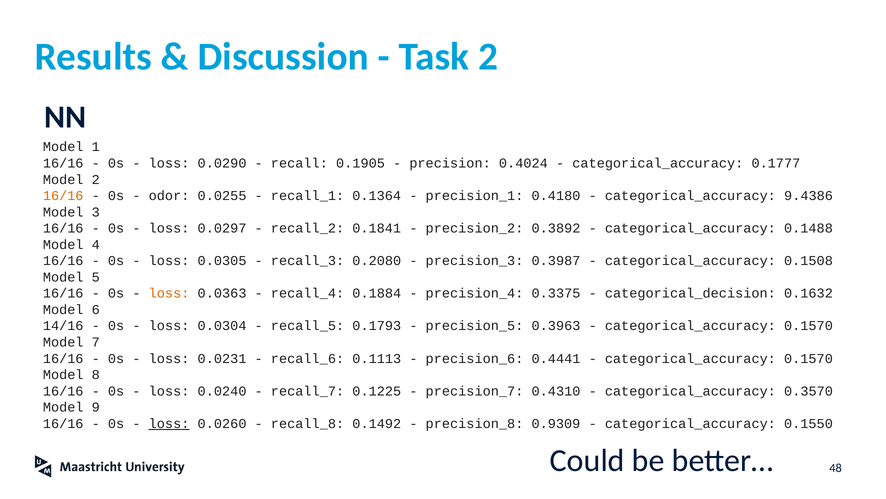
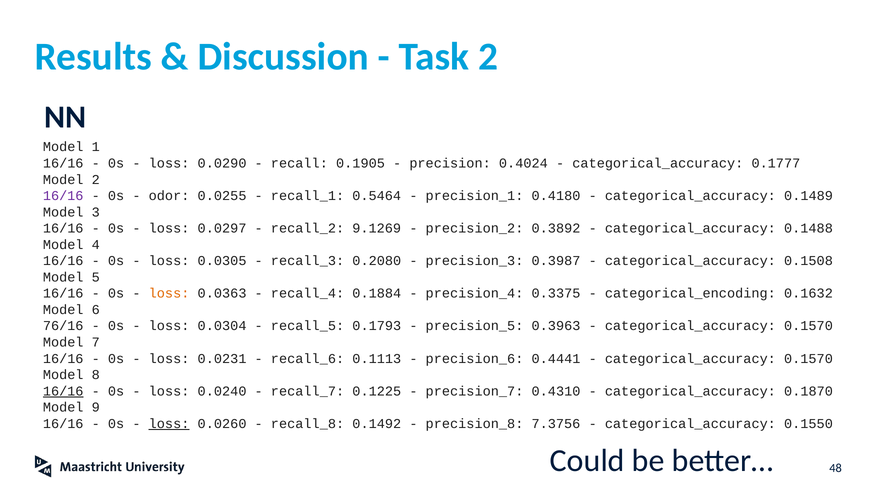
16/16 at (63, 196) colour: orange -> purple
0.1364: 0.1364 -> 0.5464
9.4386: 9.4386 -> 0.1489
0.1841: 0.1841 -> 9.1269
categorical_decision: categorical_decision -> categorical_encoding
14/16: 14/16 -> 76/16
16/16 at (63, 391) underline: none -> present
0.3570: 0.3570 -> 0.1870
0.9309: 0.9309 -> 7.3756
